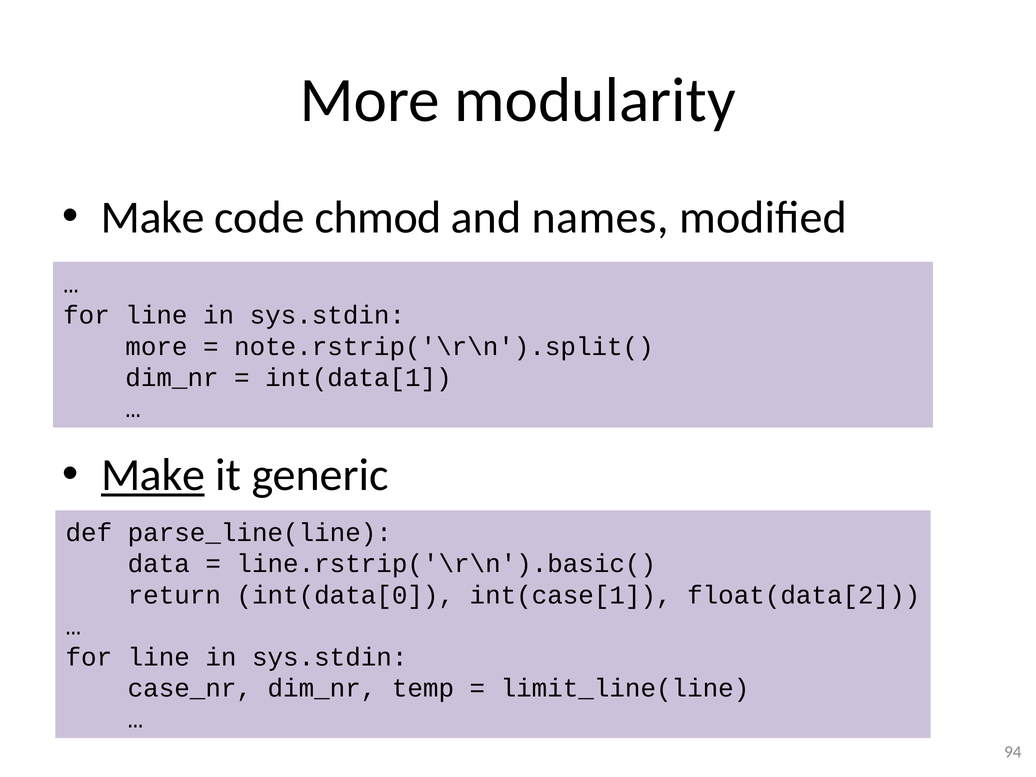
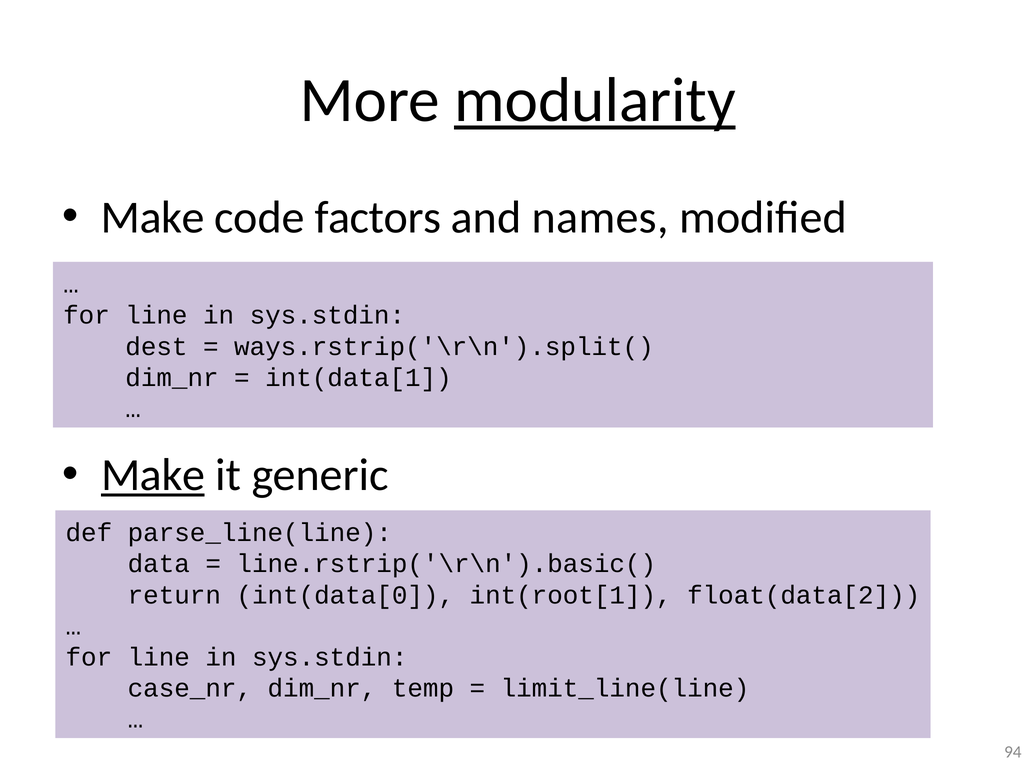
modularity underline: none -> present
chmod: chmod -> factors
more at (156, 346): more -> dest
note.rstrip('\r\n').split(: note.rstrip('\r\n').split( -> ways.rstrip('\r\n').split(
int(case[1: int(case[1 -> int(root[1
